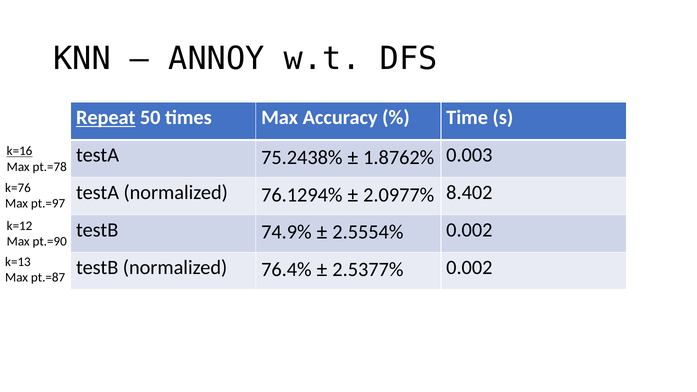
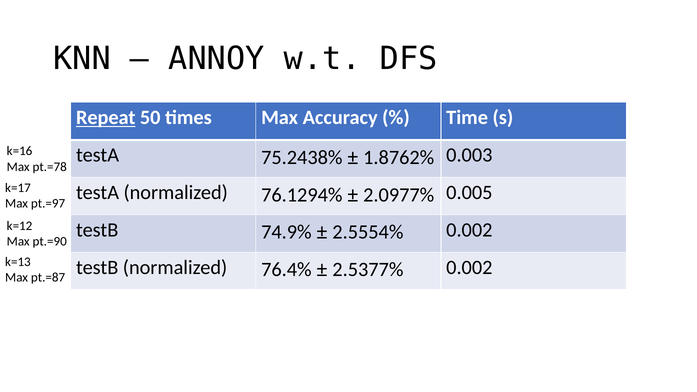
k=16 underline: present -> none
k=76: k=76 -> k=17
8.402: 8.402 -> 0.005
